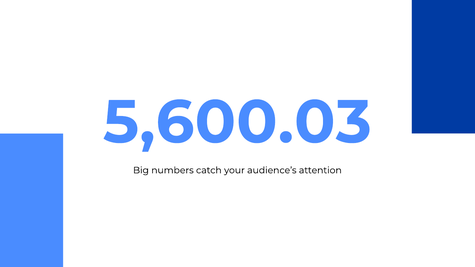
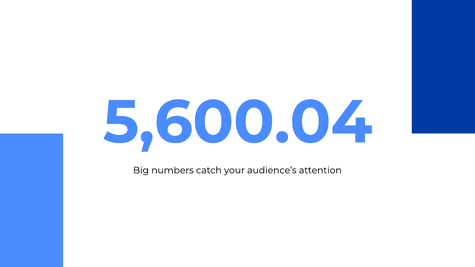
5,600.03: 5,600.03 -> 5,600.04
